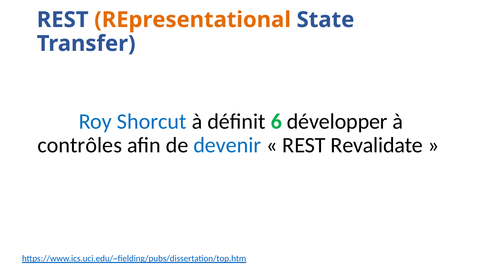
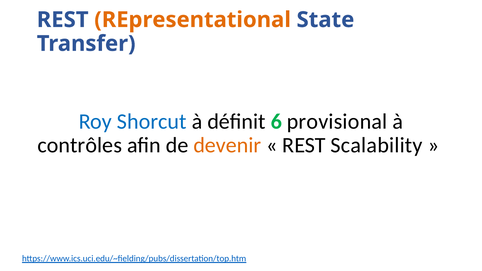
développer: développer -> provisional
devenir colour: blue -> orange
Revalidate: Revalidate -> Scalability
